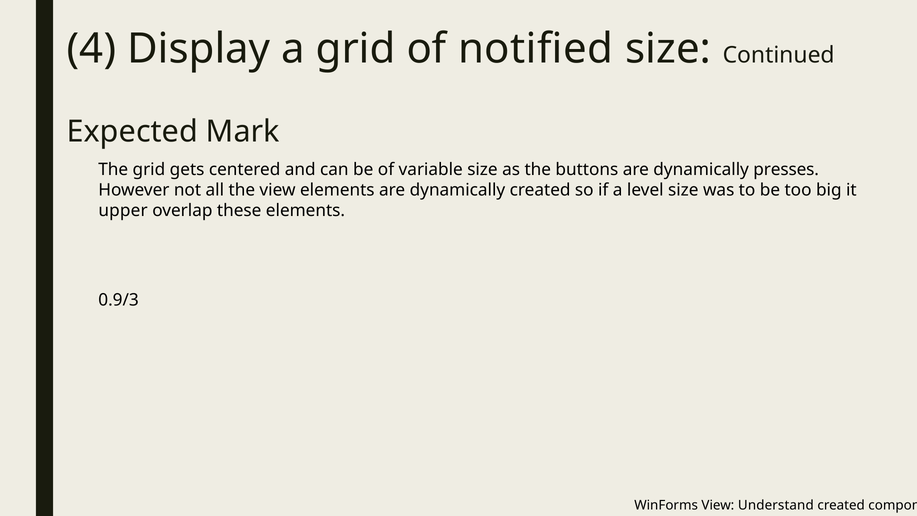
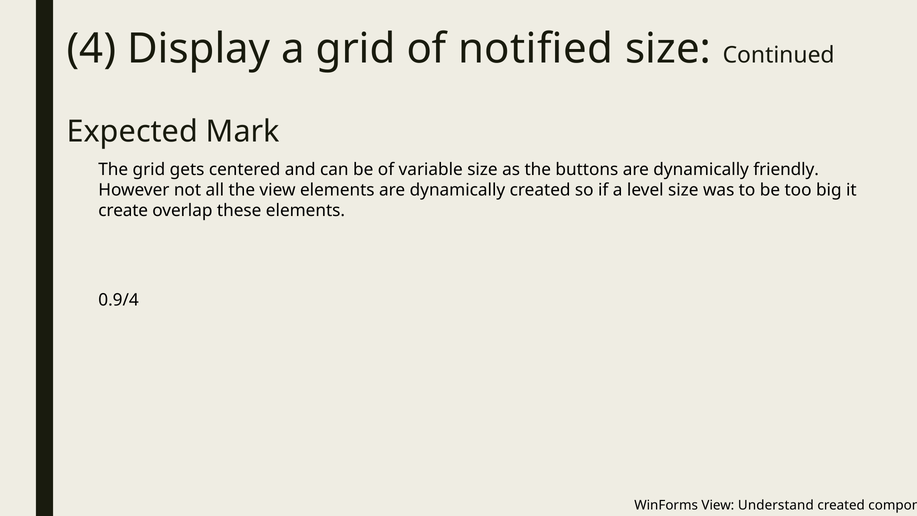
presses: presses -> friendly
upper: upper -> create
0.9/3: 0.9/3 -> 0.9/4
